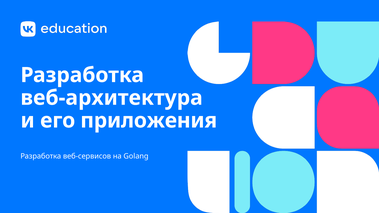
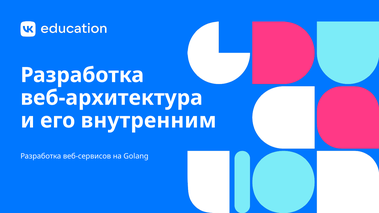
приложения: приложения -> внутренним
